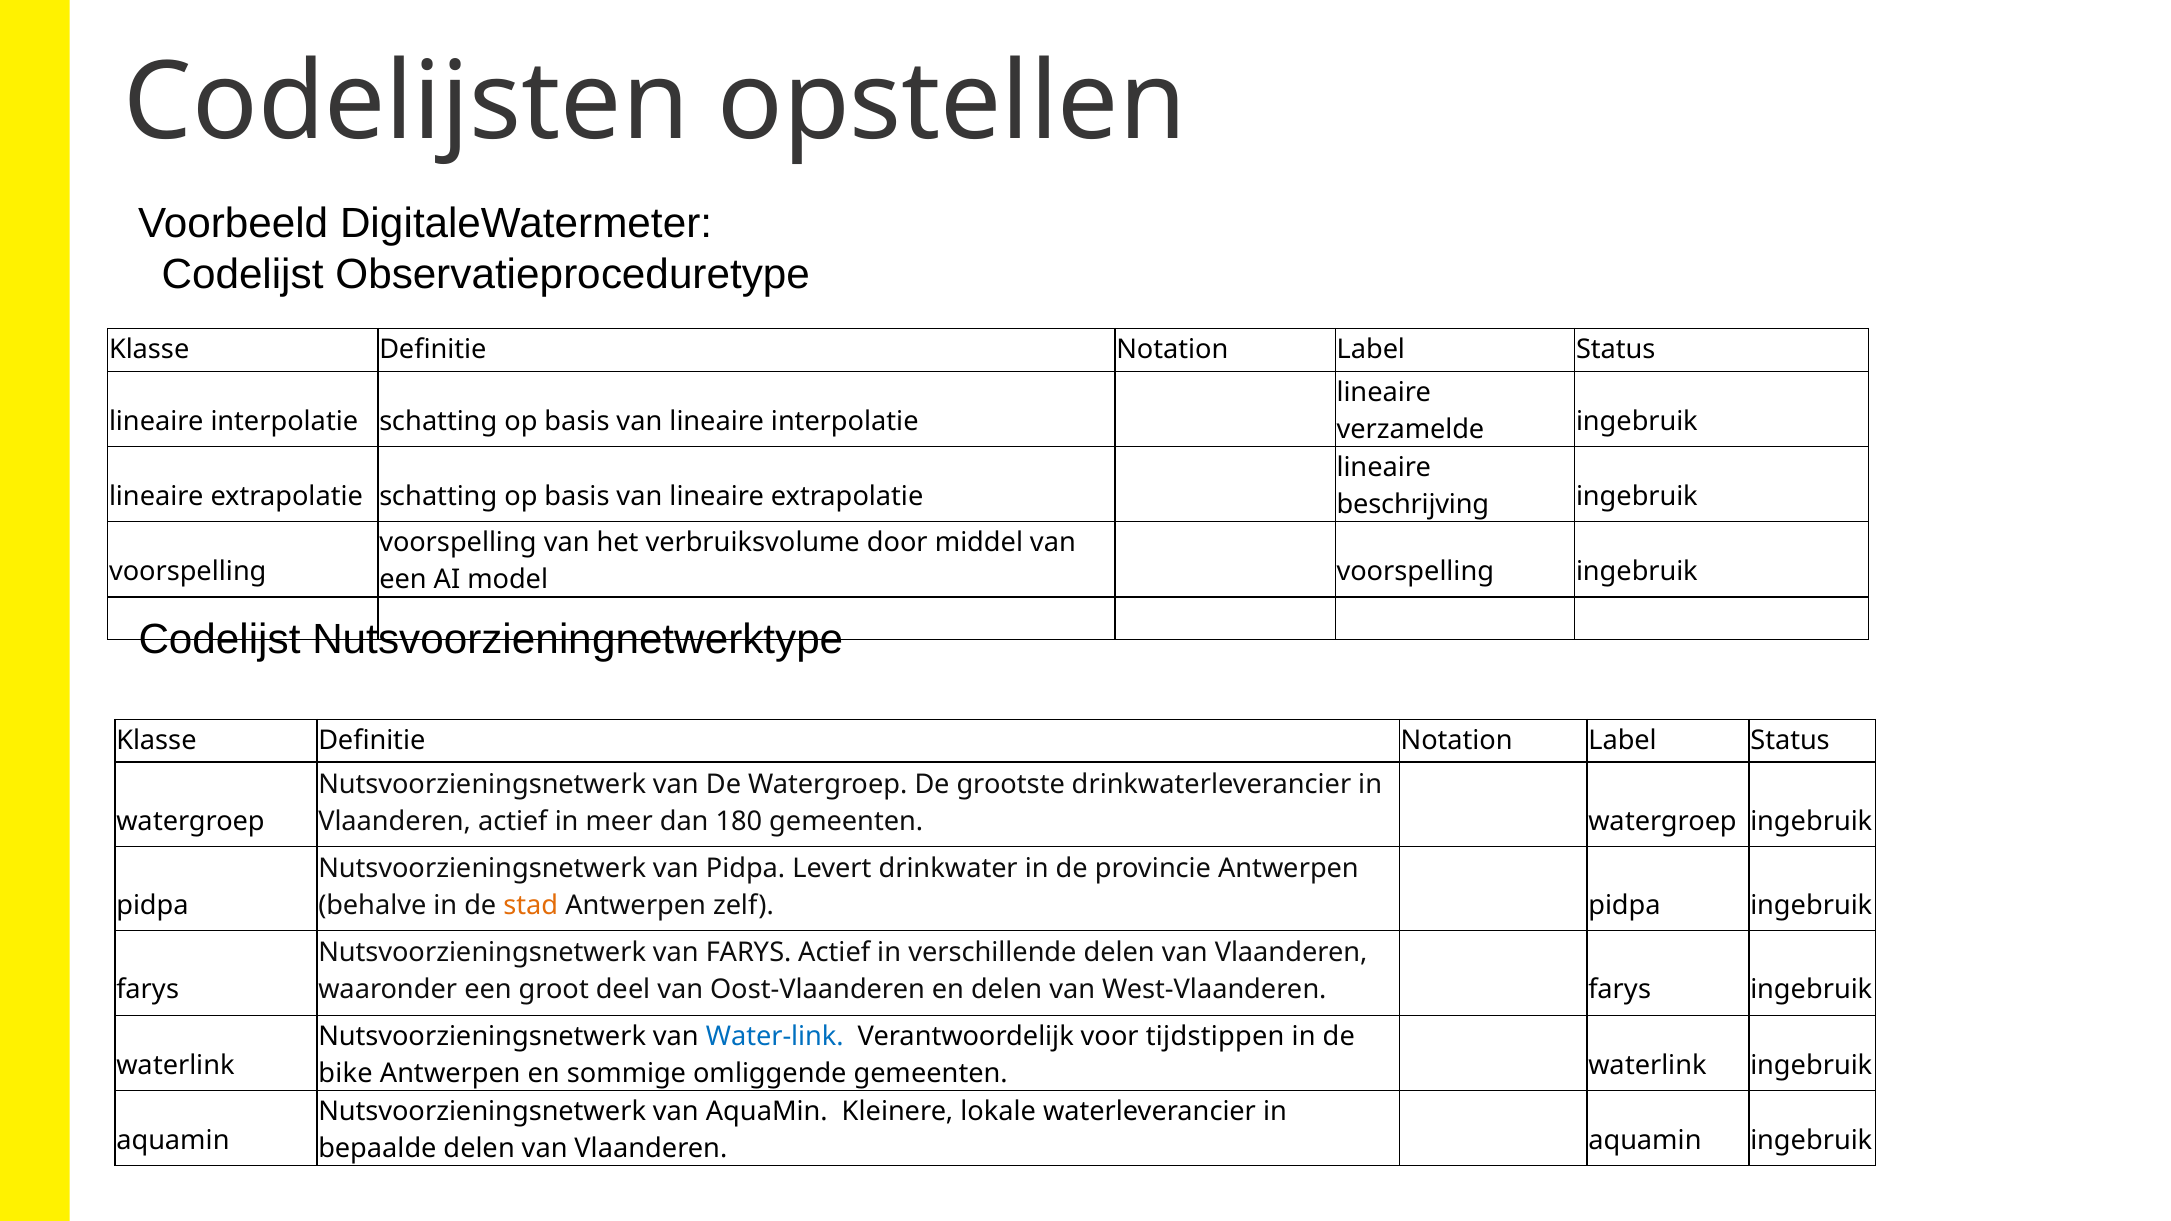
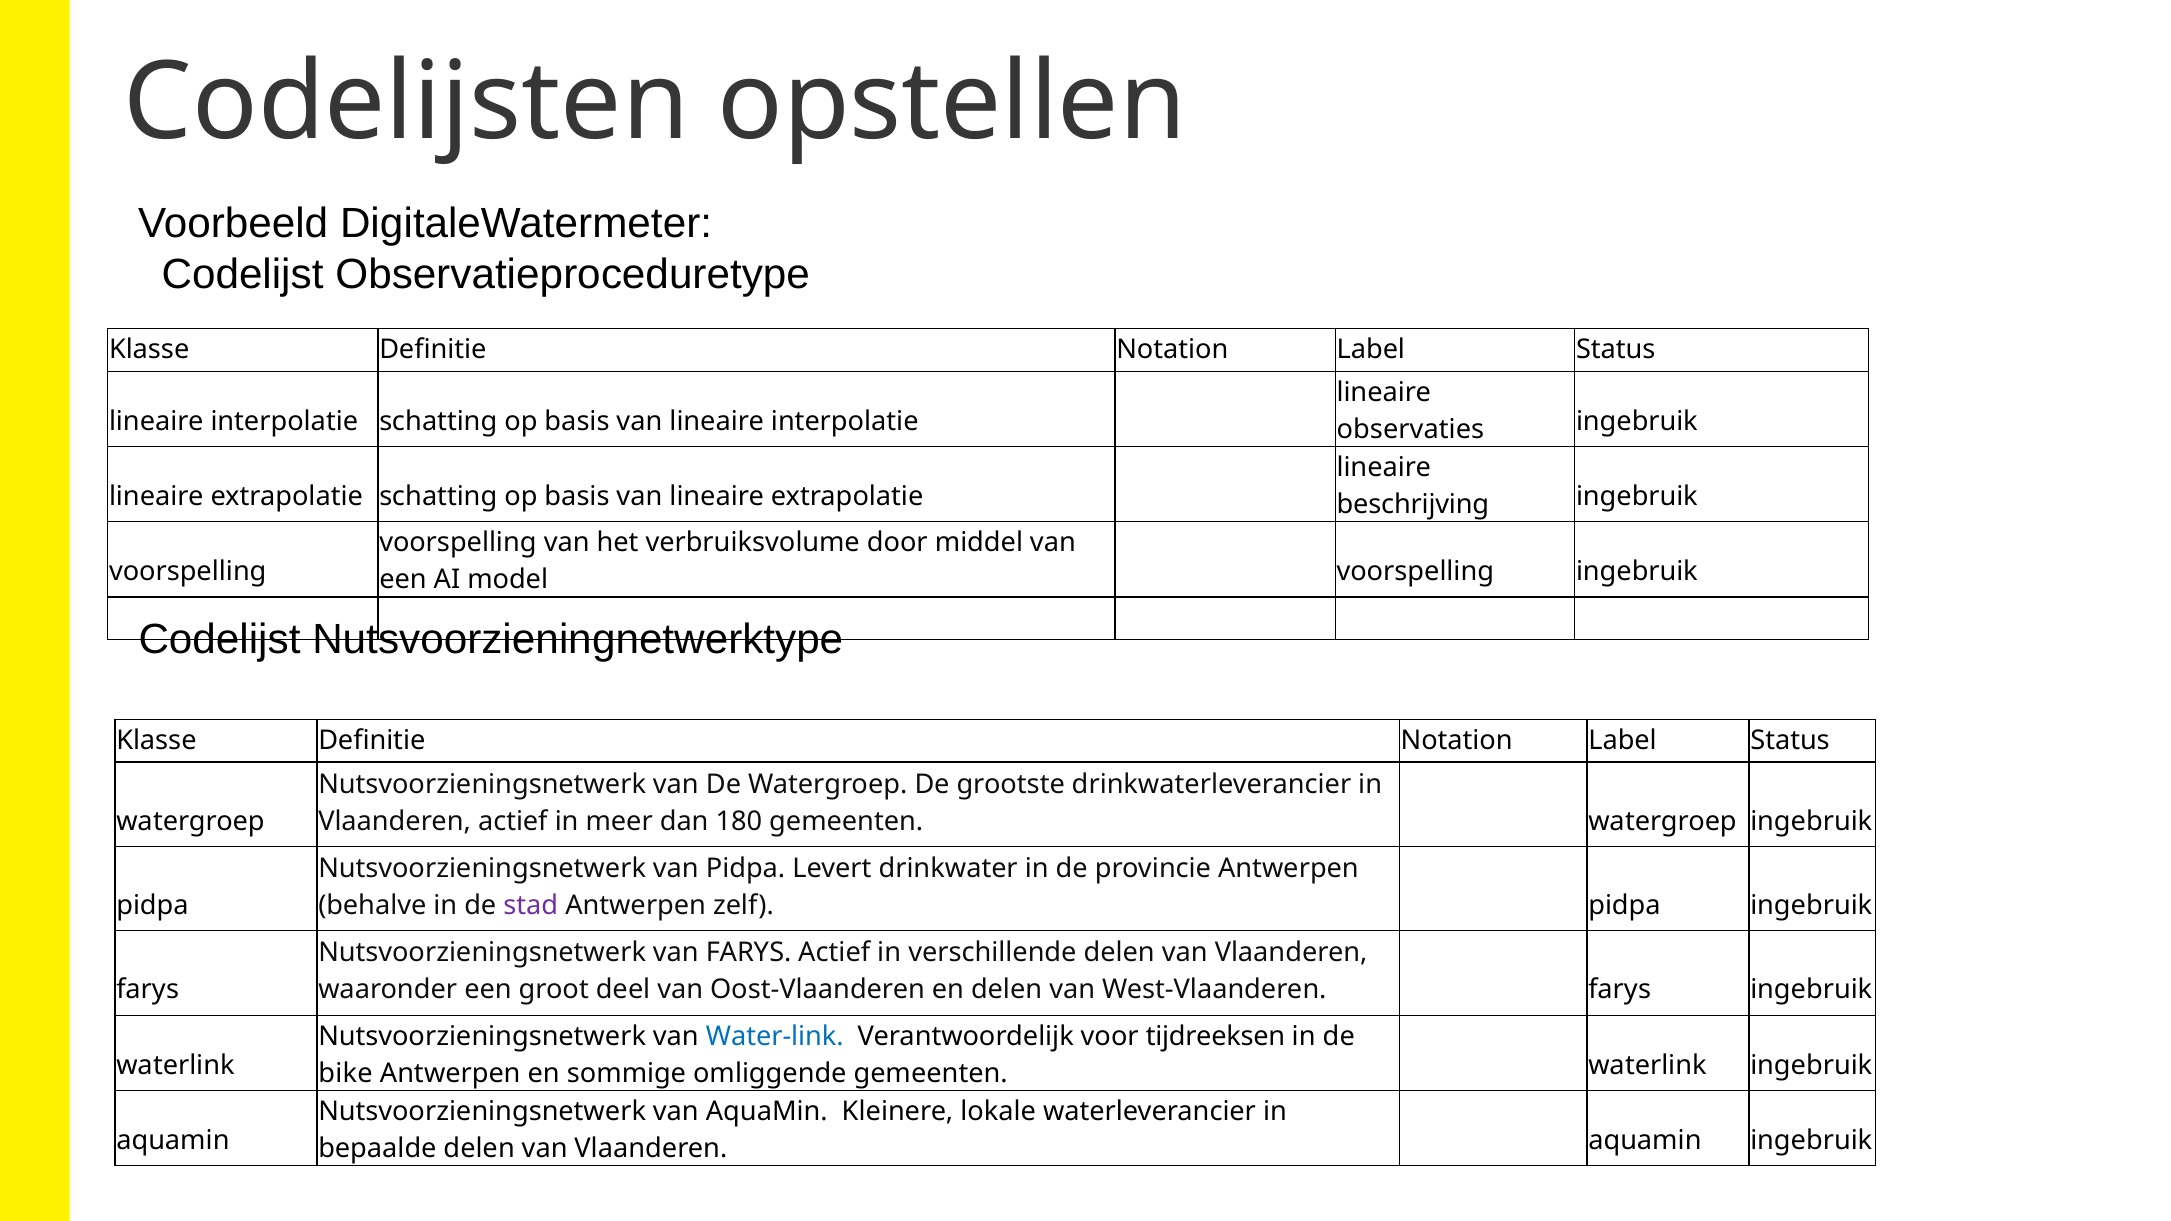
verzamelde: verzamelde -> observaties
stad colour: orange -> purple
tijdstippen: tijdstippen -> tijdreeksen
